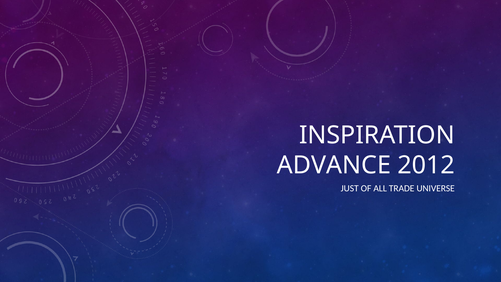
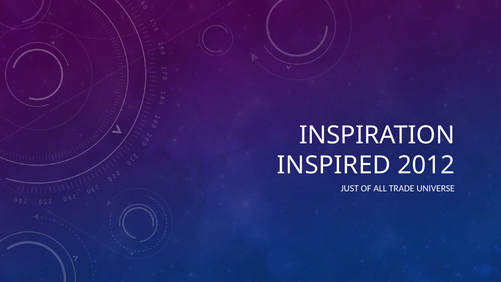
ADVANCE: ADVANCE -> INSPIRED
